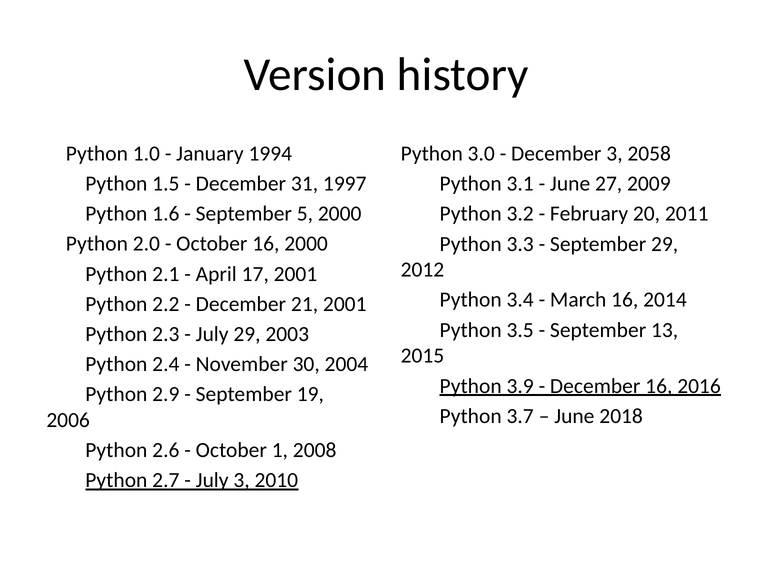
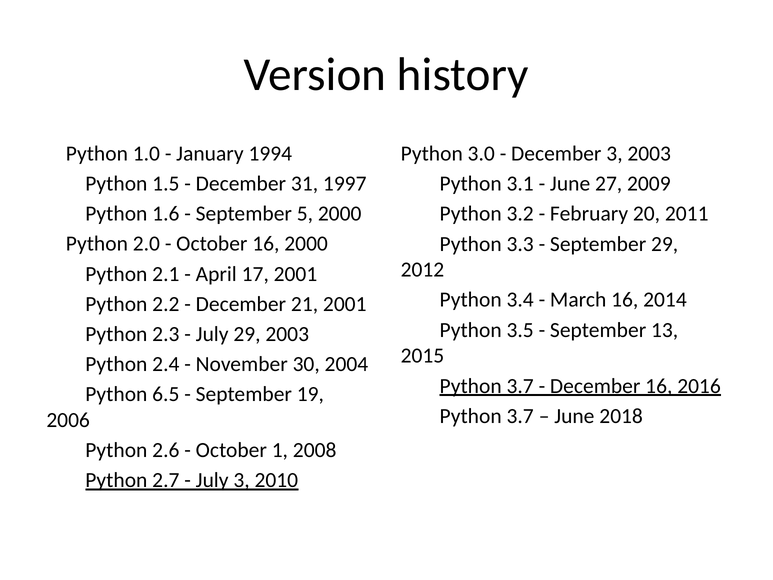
3 2058: 2058 -> 2003
3.9 at (520, 386): 3.9 -> 3.7
2.9: 2.9 -> 6.5
